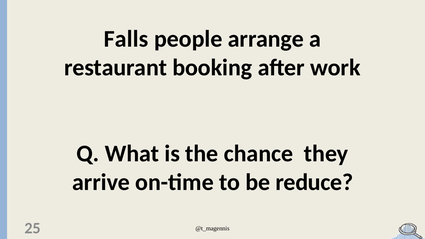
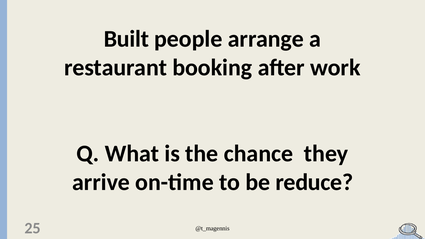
Falls: Falls -> Built
